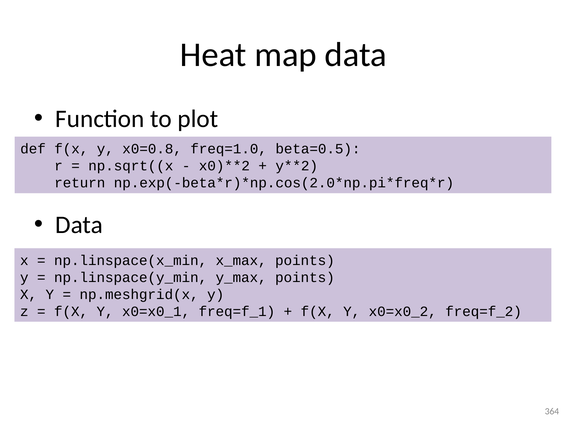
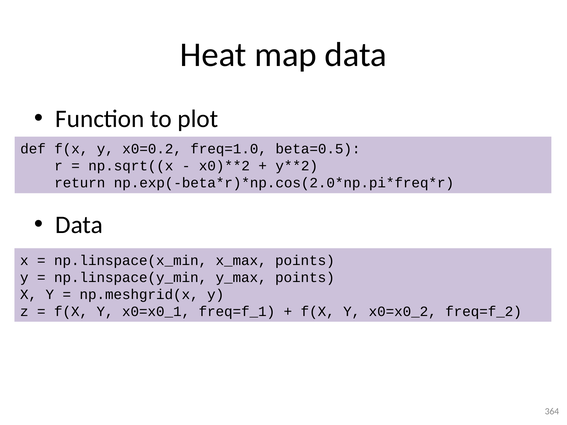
x0=0.8: x0=0.8 -> x0=0.2
